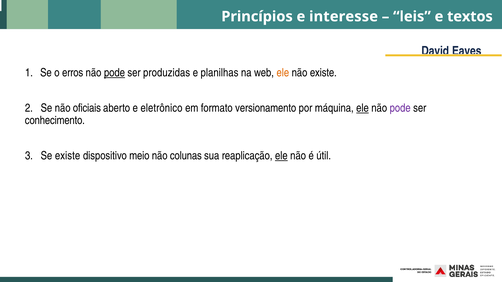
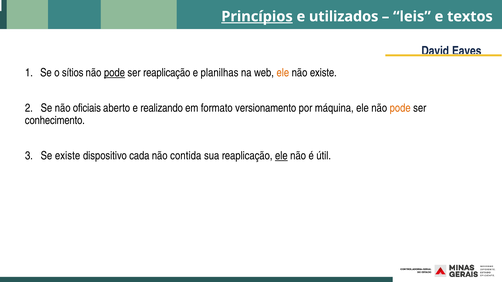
Princípios underline: none -> present
interesse: interesse -> utilizados
erros: erros -> sítios
ser produzidas: produzidas -> reaplicação
eletrônico: eletrônico -> realizando
ele at (362, 108) underline: present -> none
pode at (400, 108) colour: purple -> orange
meio: meio -> cada
colunas: colunas -> contida
